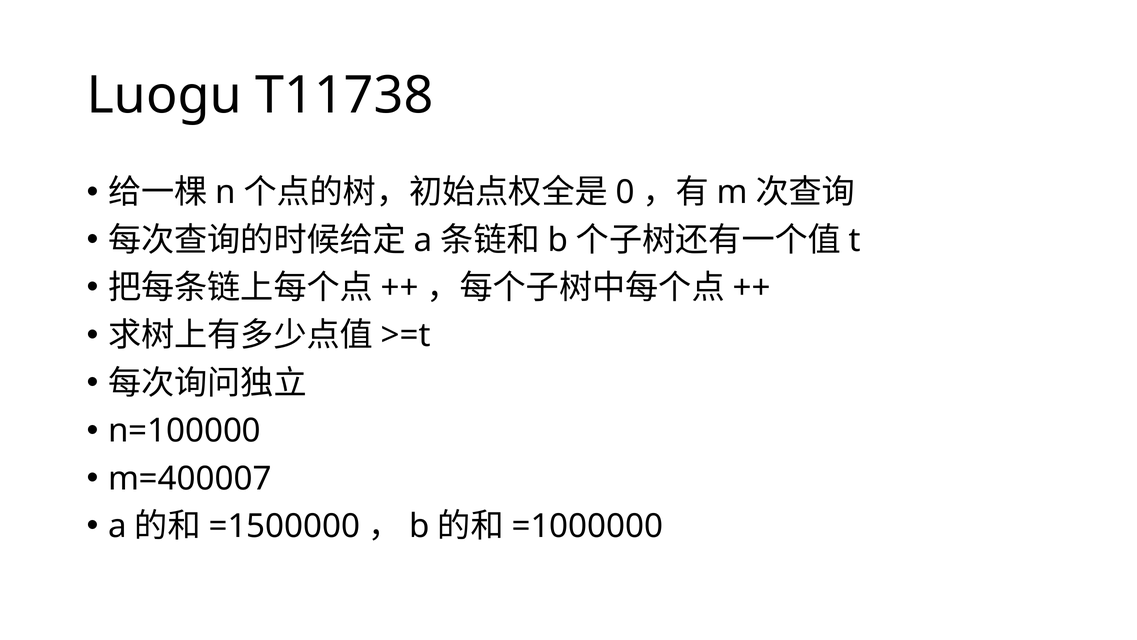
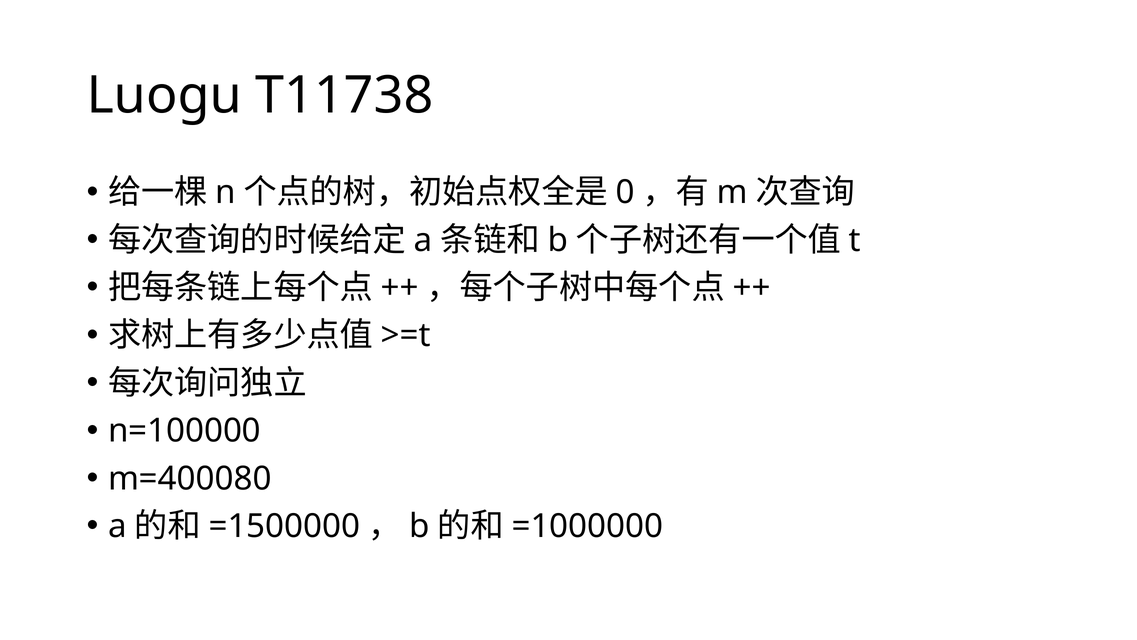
m=400007: m=400007 -> m=400080
